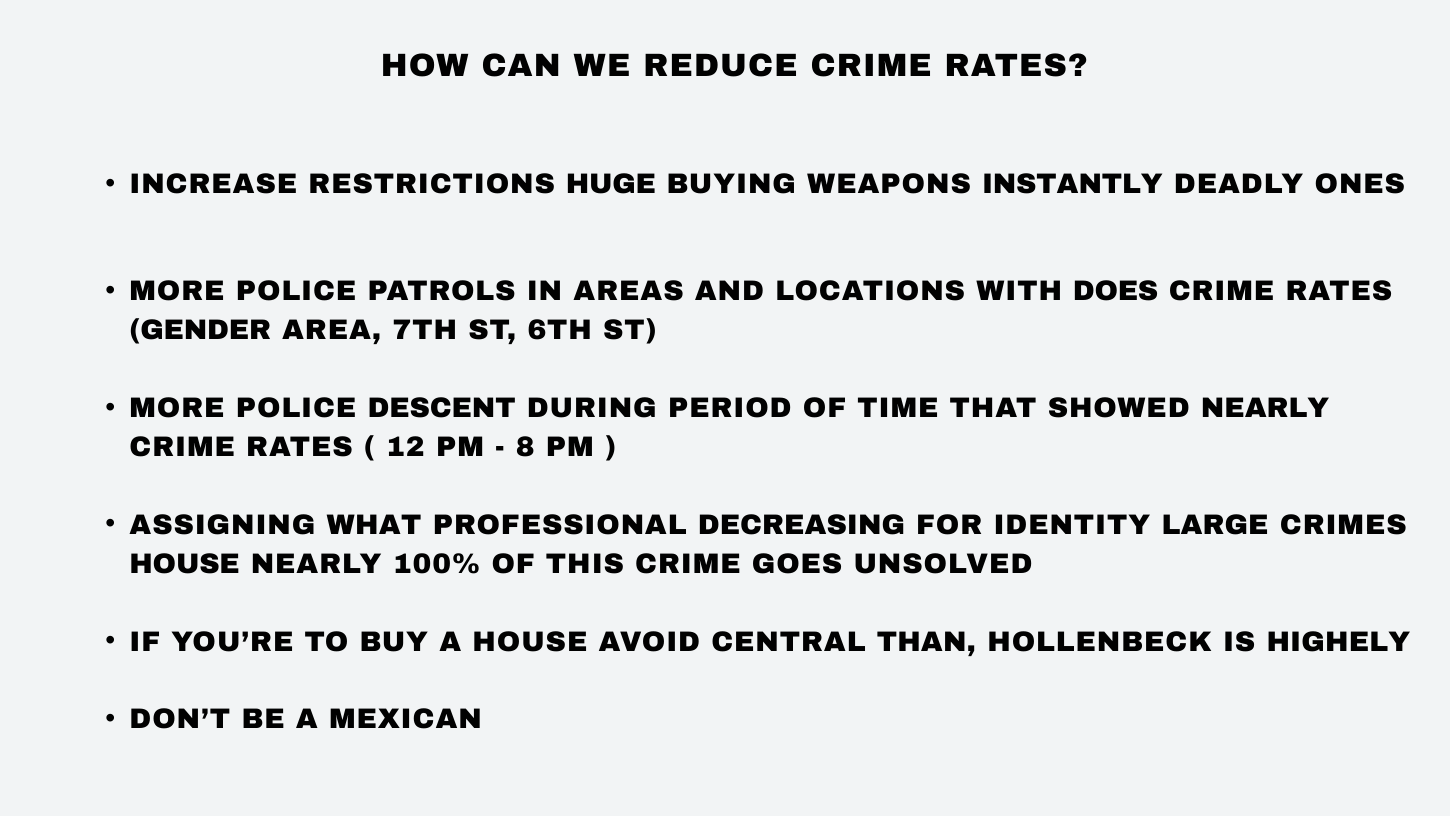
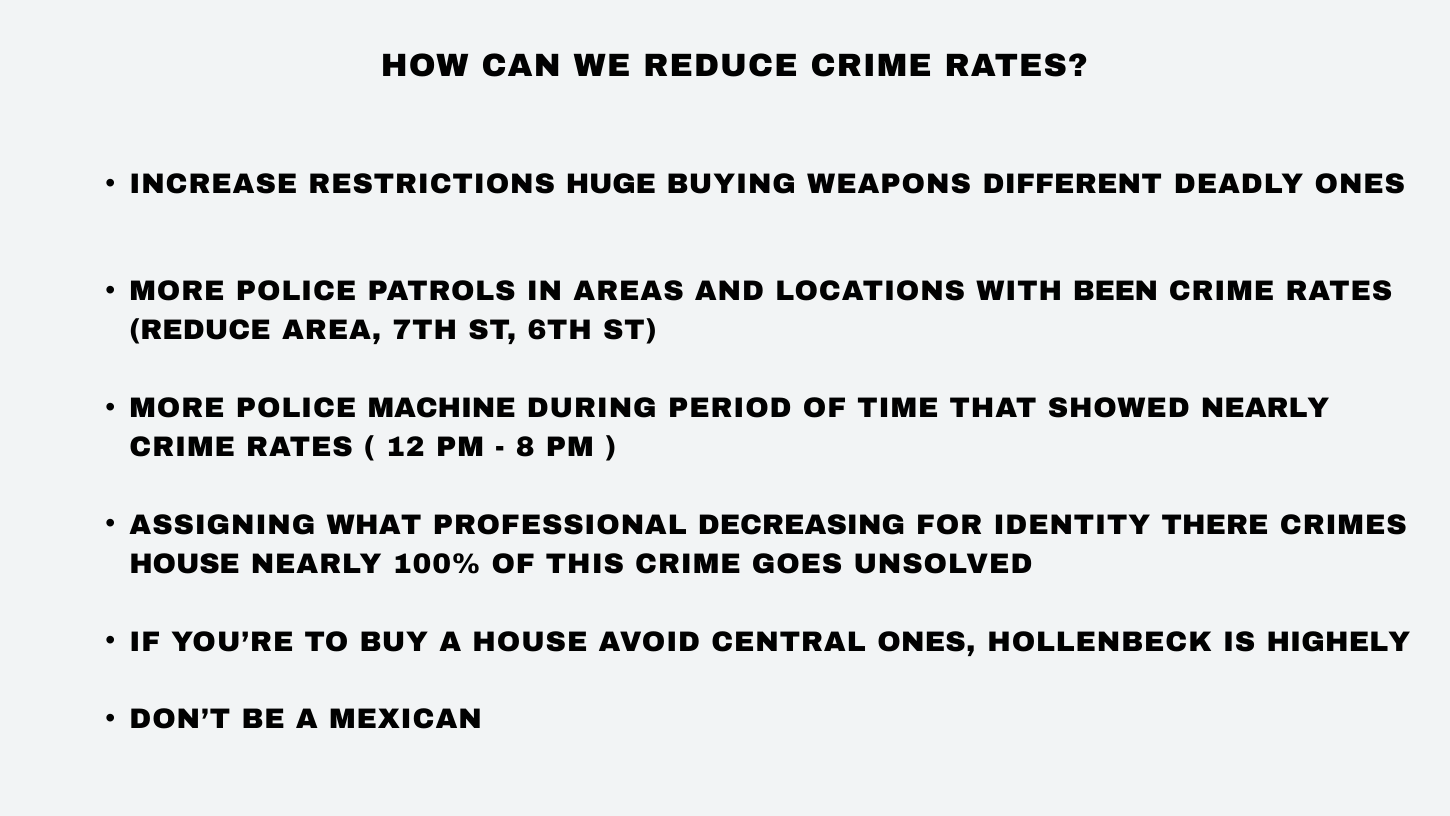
INSTANTLY: INSTANTLY -> DIFFERENT
DOES: DOES -> BEEN
GENDER at (200, 330): GENDER -> REDUCE
DESCENT: DESCENT -> MACHINE
LARGE: LARGE -> THERE
CENTRAL THAN: THAN -> ONES
